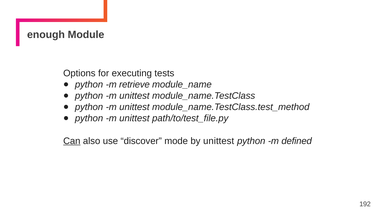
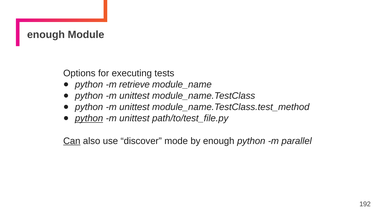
python at (89, 118) underline: none -> present
by unittest: unittest -> enough
defined: defined -> parallel
